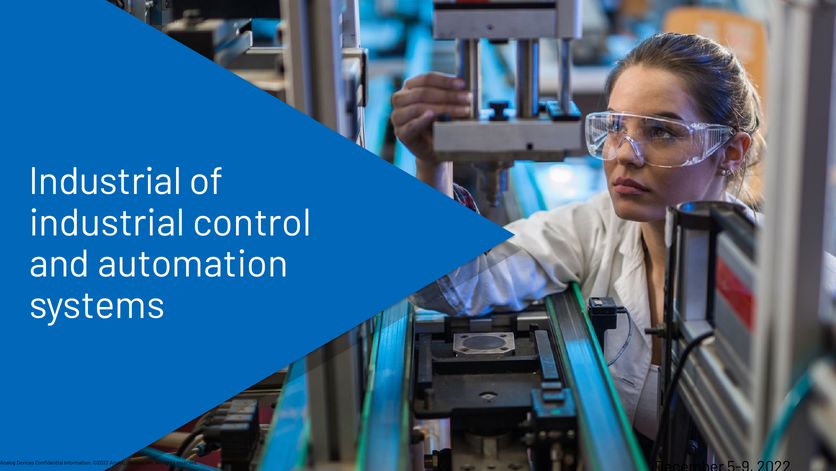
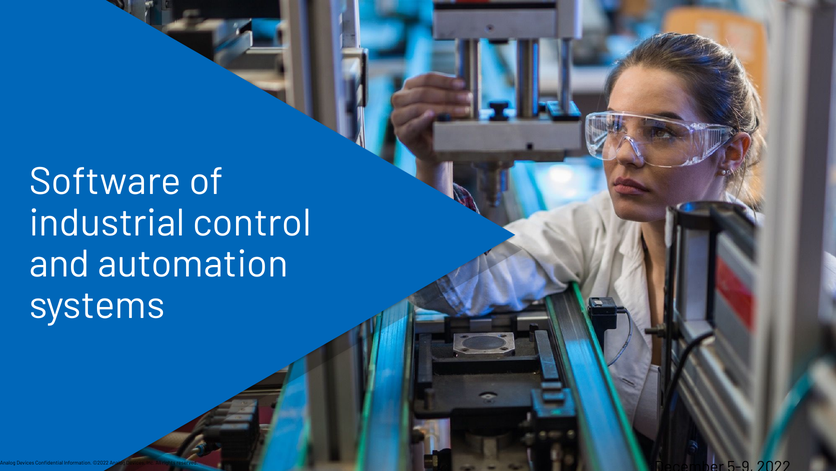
Industrial at (105, 181): Industrial -> Software
